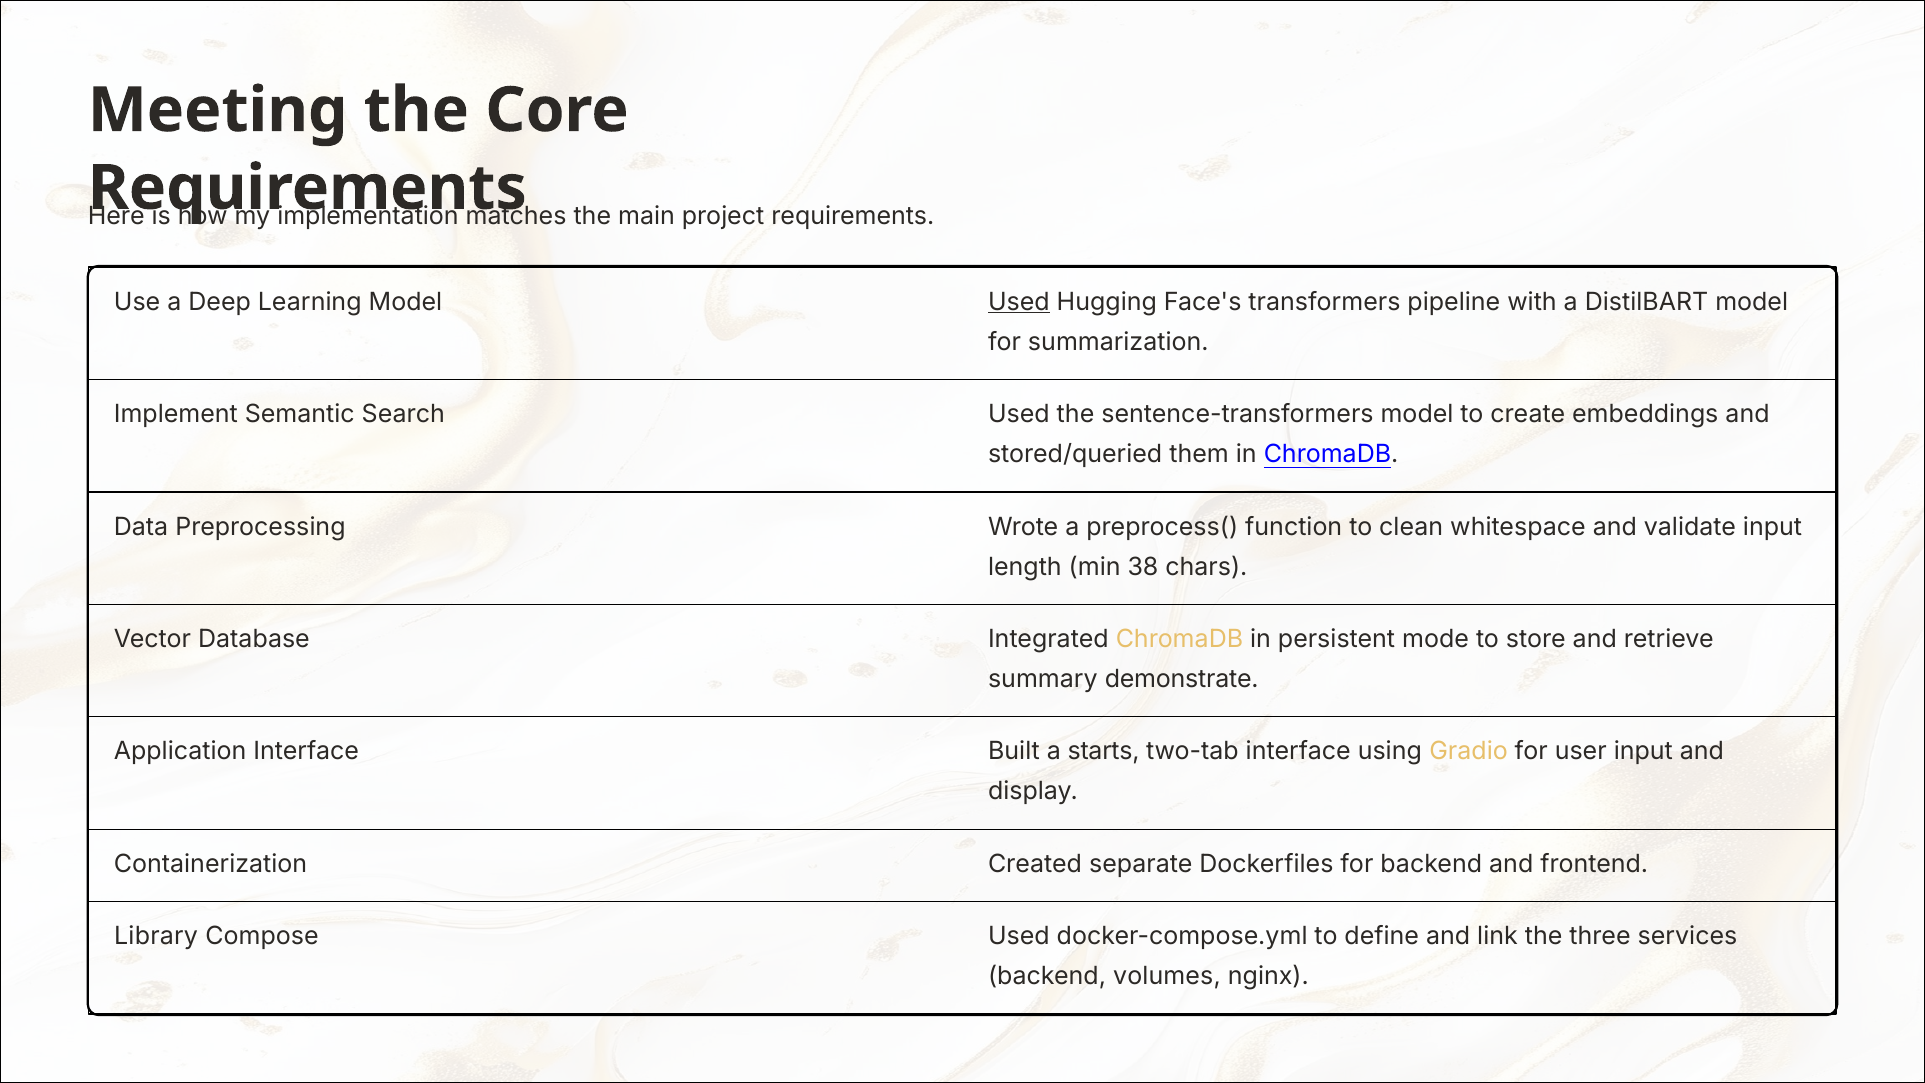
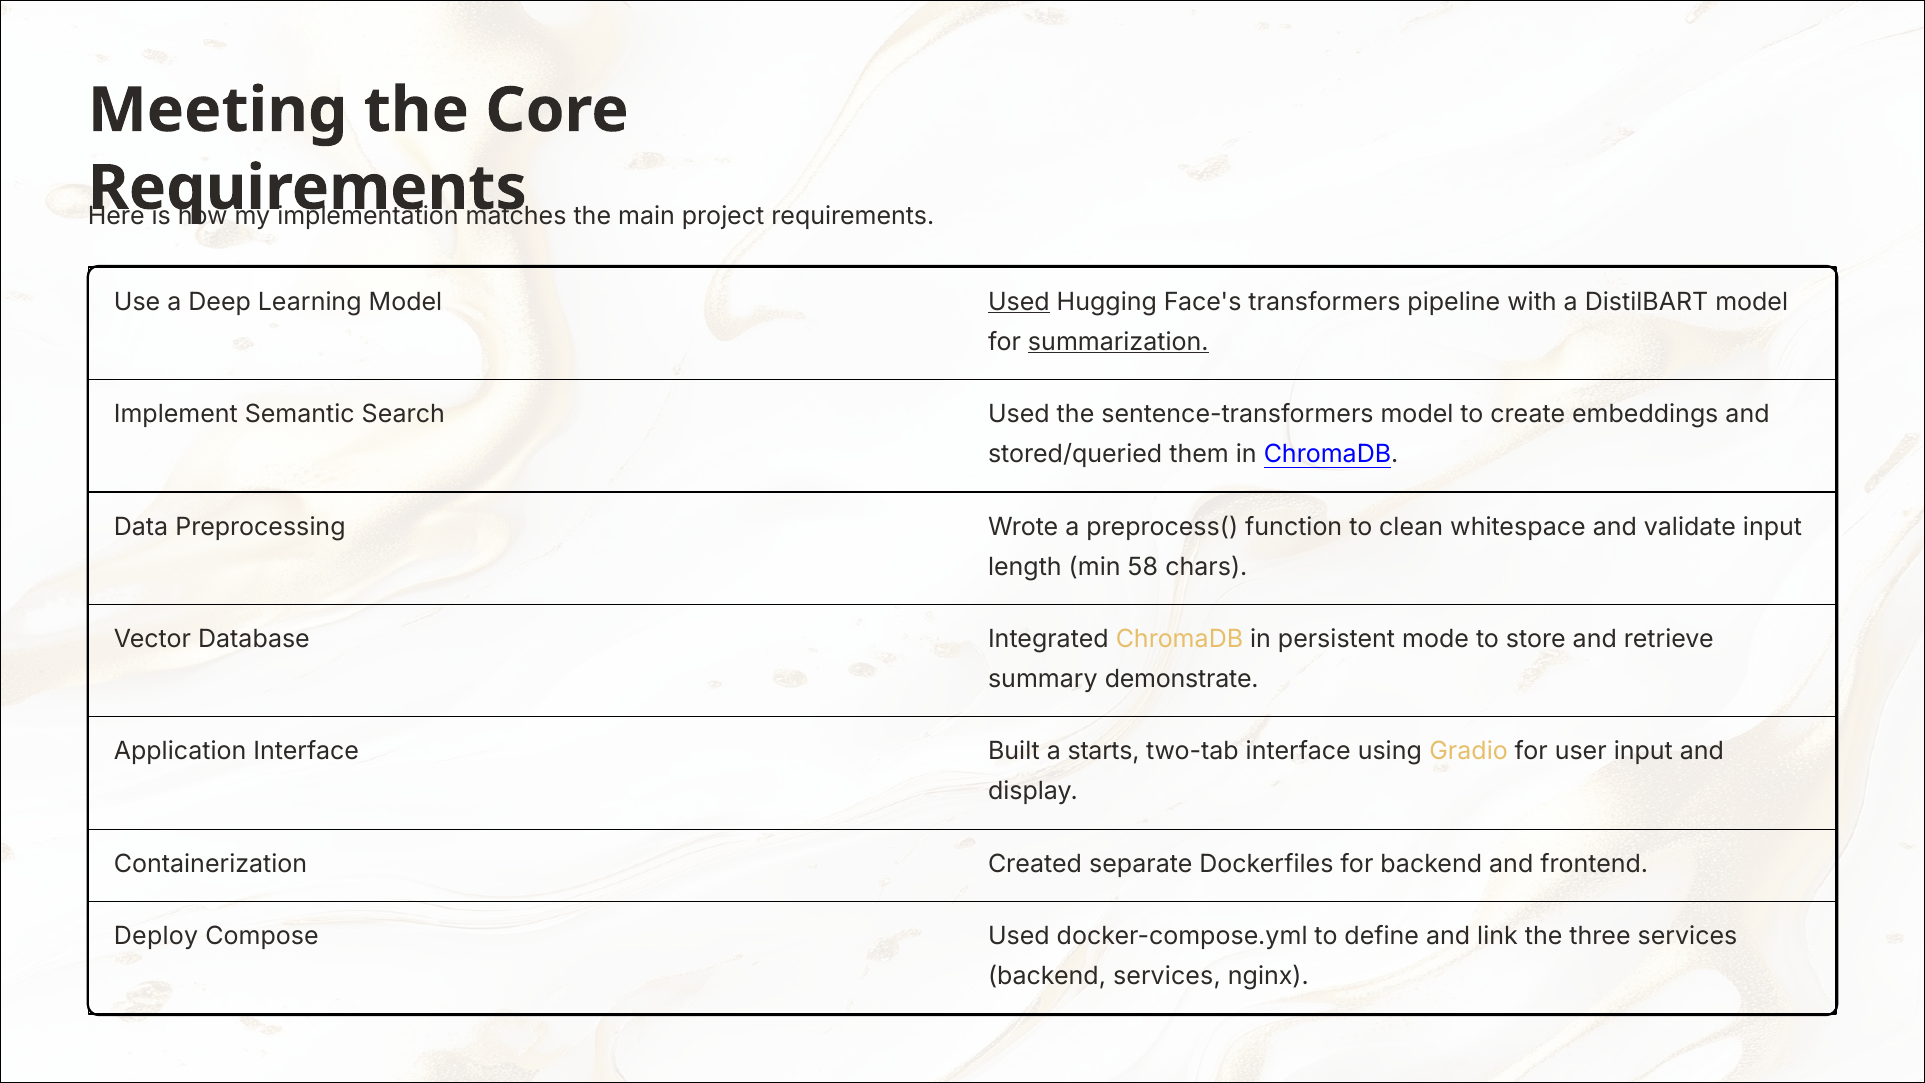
summarization underline: none -> present
38: 38 -> 58
Library: Library -> Deploy
backend volumes: volumes -> services
